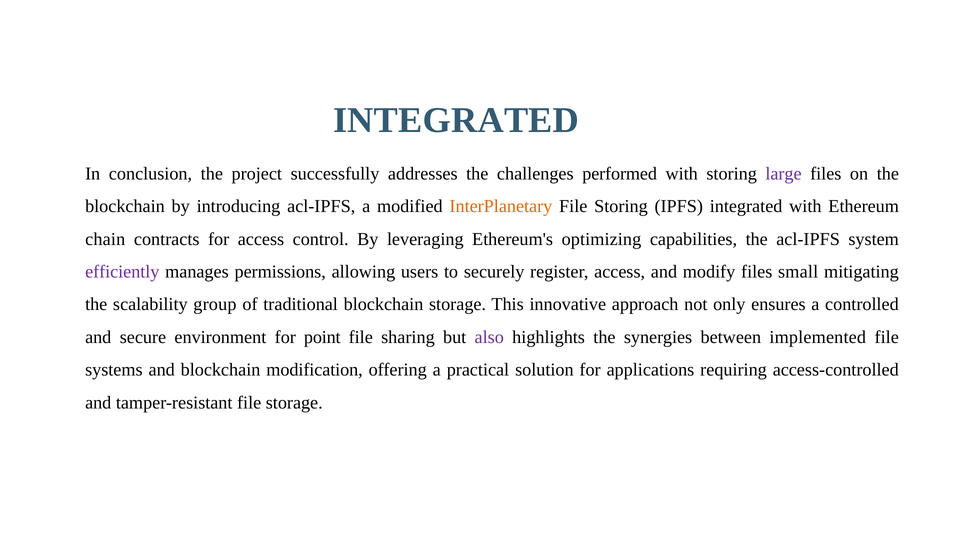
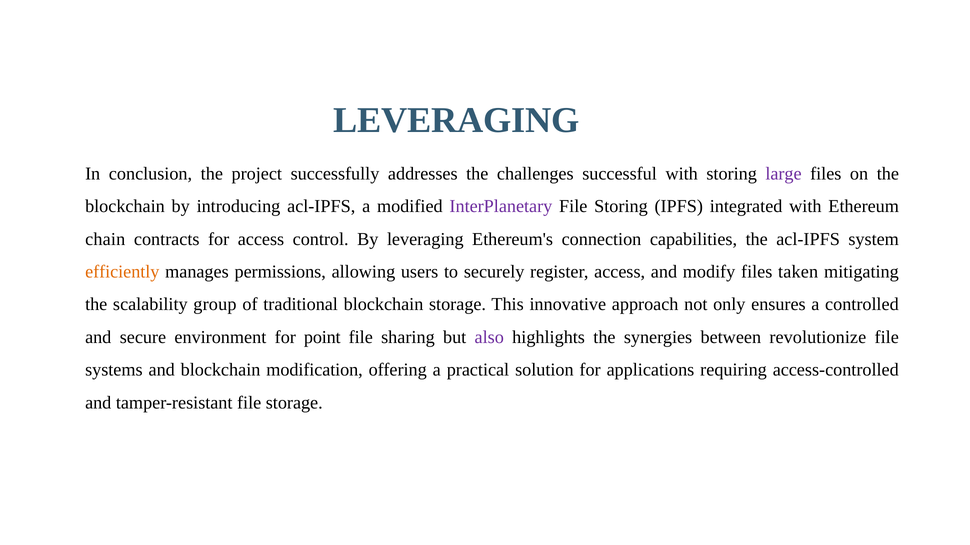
INTEGRATED at (456, 120): INTEGRATED -> LEVERAGING
performed: performed -> successful
InterPlanetary colour: orange -> purple
optimizing: optimizing -> connection
efficiently colour: purple -> orange
small: small -> taken
implemented: implemented -> revolutionize
